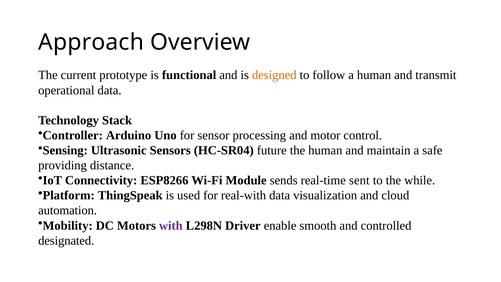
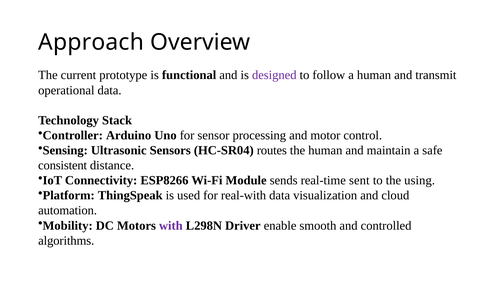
designed colour: orange -> purple
future: future -> routes
providing: providing -> consistent
while: while -> using
designated: designated -> algorithms
